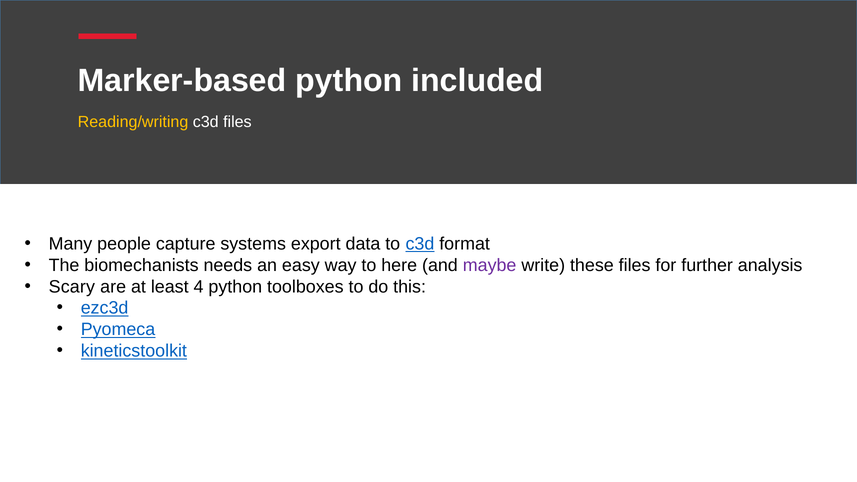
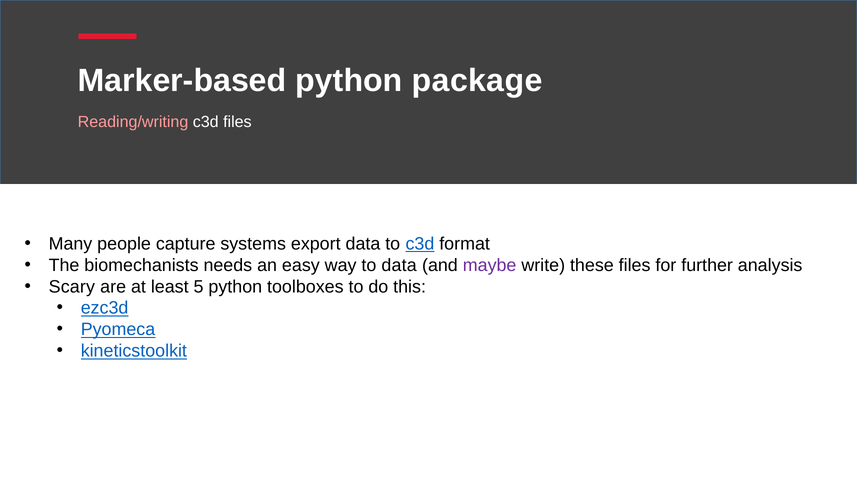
included: included -> package
Reading/writing colour: yellow -> pink
to here: here -> data
4: 4 -> 5
